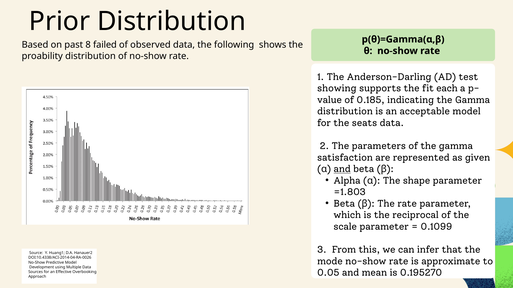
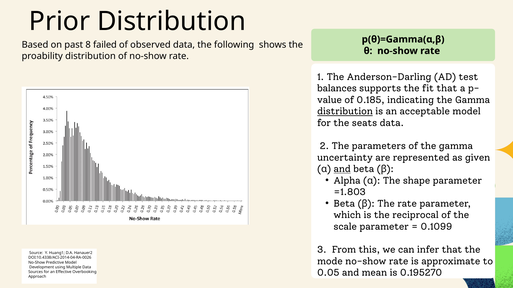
showing: showing -> balances
fit each: each -> that
distribution at (345, 112) underline: none -> present
satisfaction: satisfaction -> uncertainty
